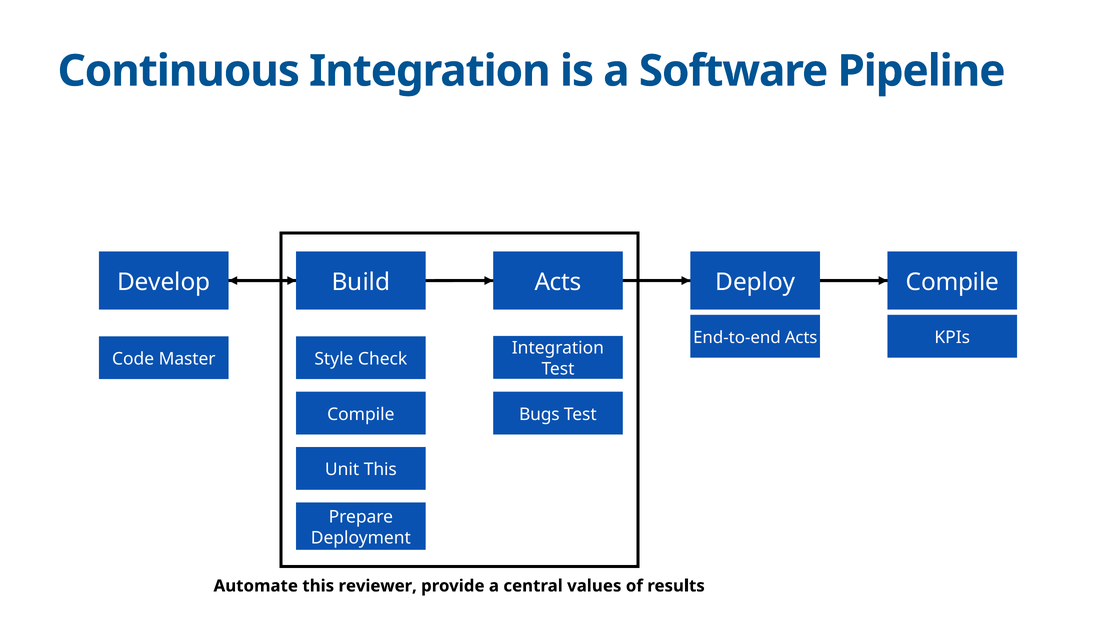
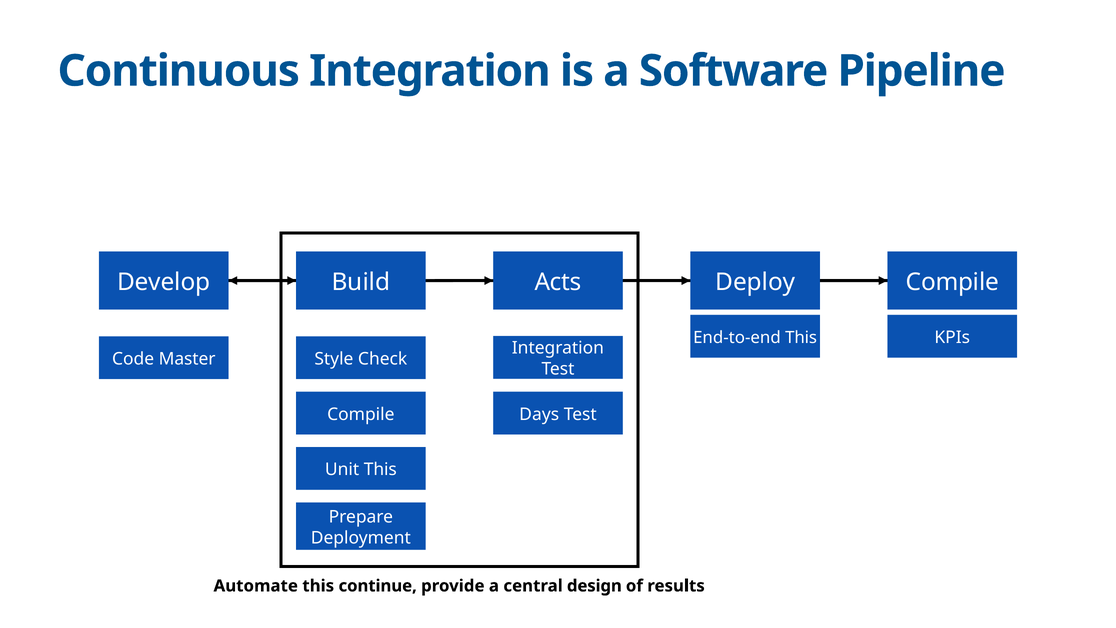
End-to-end Acts: Acts -> This
Bugs: Bugs -> Days
reviewer: reviewer -> continue
values: values -> design
